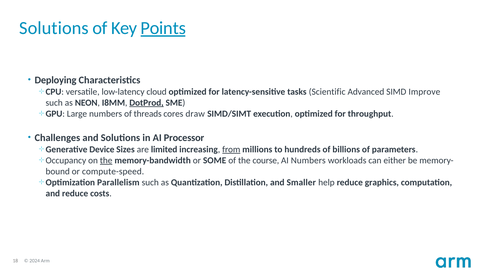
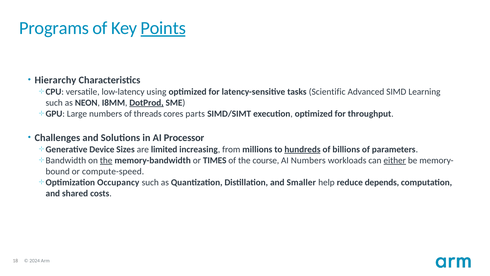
Solutions at (54, 28): Solutions -> Programs
Deploying: Deploying -> Hierarchy
cloud: cloud -> using
Improve: Improve -> Learning
draw: draw -> parts
from underline: present -> none
hundreds underline: none -> present
Occupancy: Occupancy -> Bandwidth
SOME: SOME -> TIMES
either underline: none -> present
Parallelism: Parallelism -> Occupancy
graphics: graphics -> depends
and reduce: reduce -> shared
